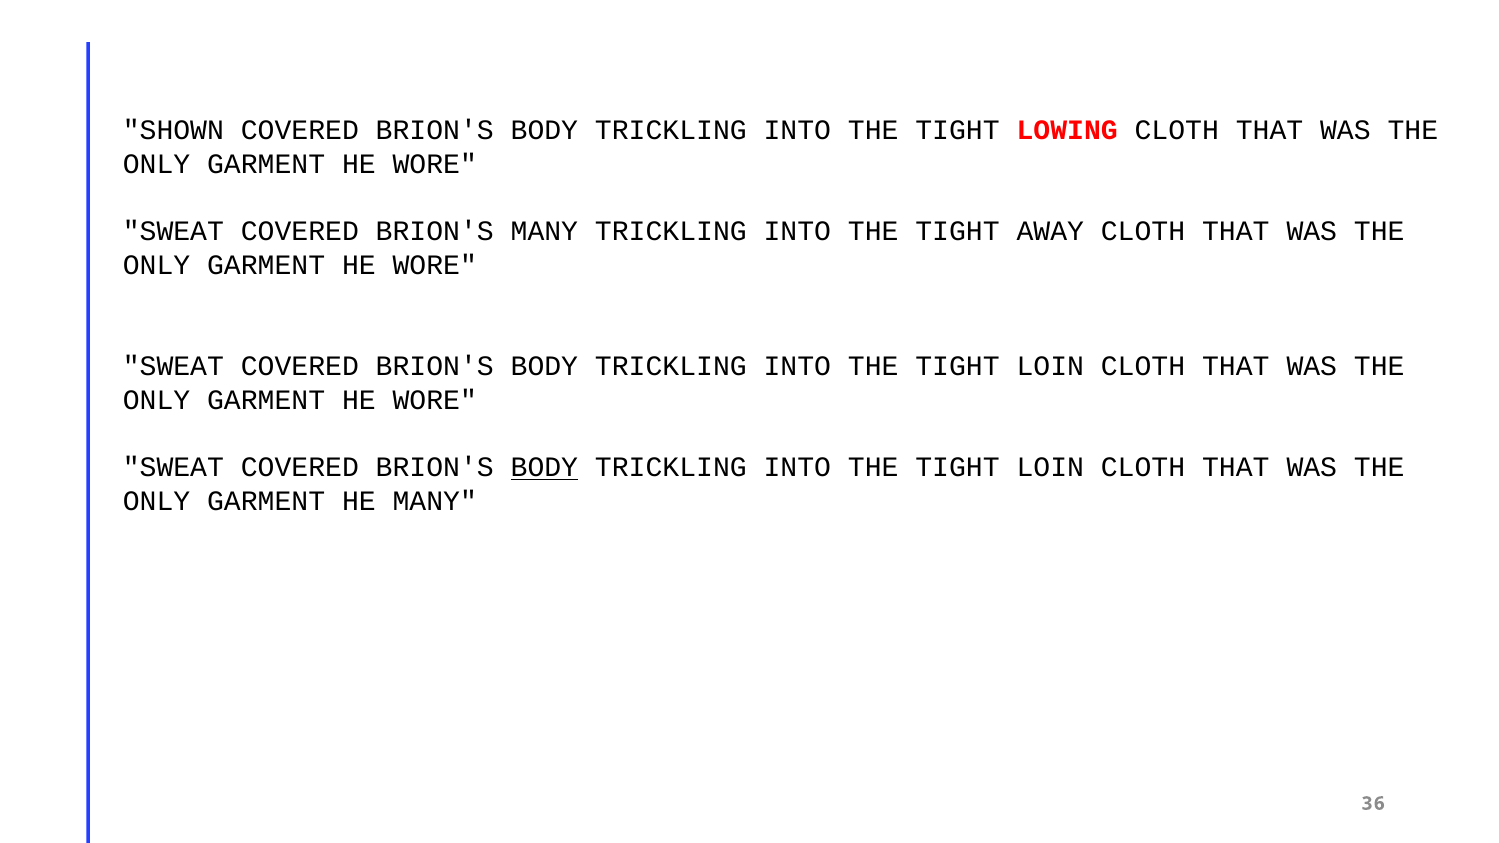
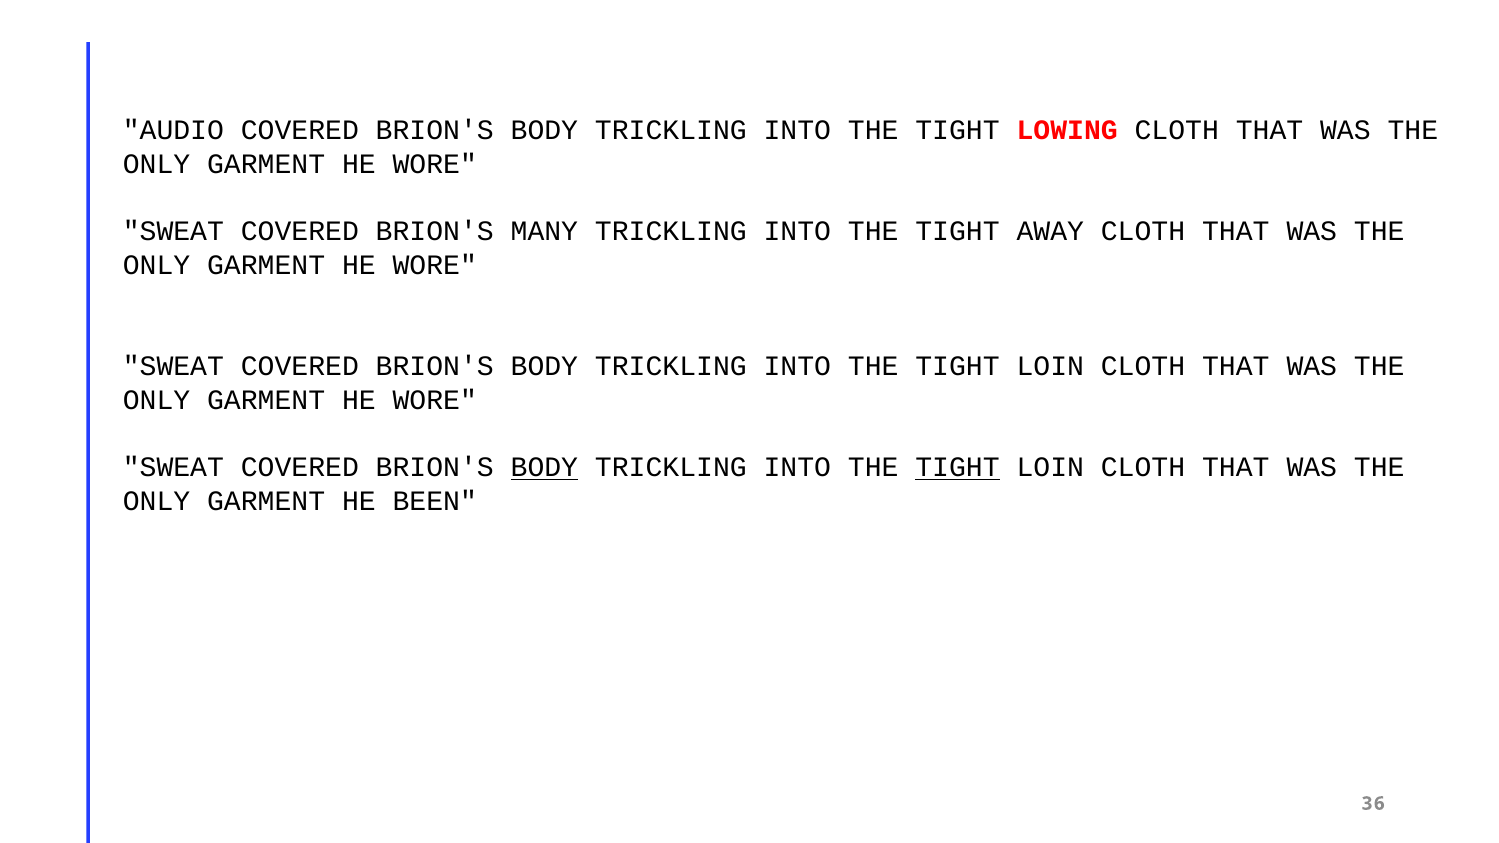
SHOWN: SHOWN -> AUDIO
TIGHT at (958, 468) underline: none -> present
HE MANY: MANY -> BEEN
